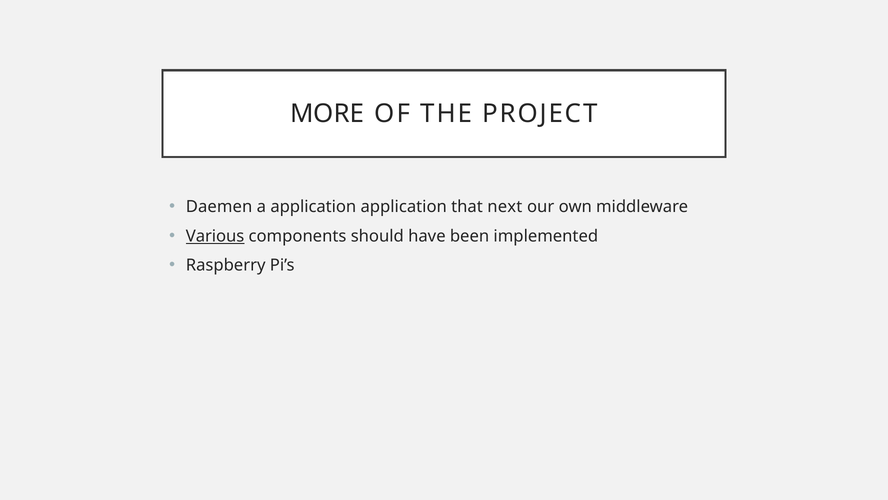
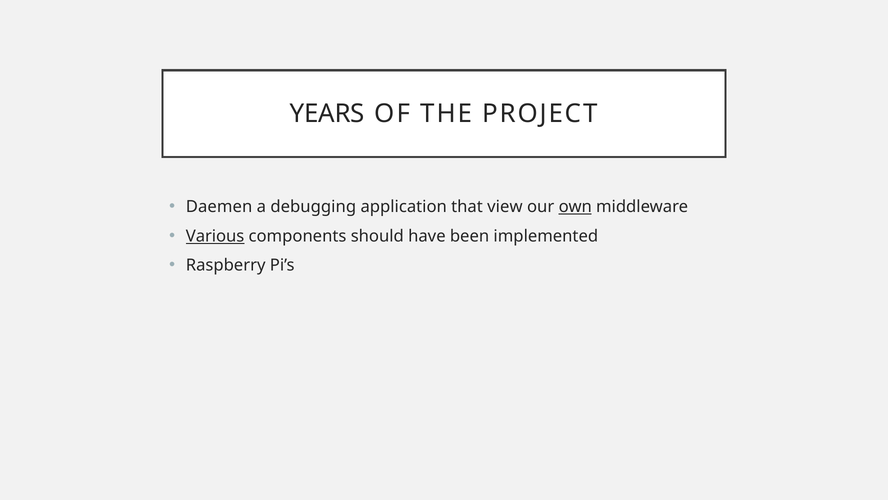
MORE: MORE -> YEARS
a application: application -> debugging
next: next -> view
own underline: none -> present
